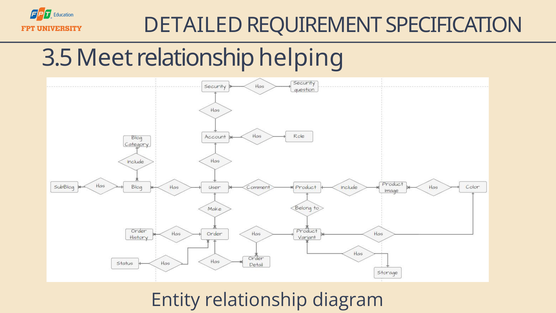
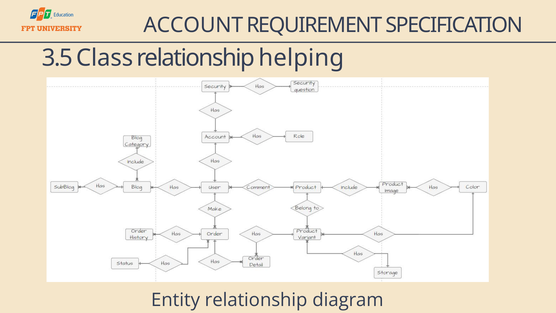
DETAILED: DETAILED -> ACCOUNT
Meet: Meet -> Class
